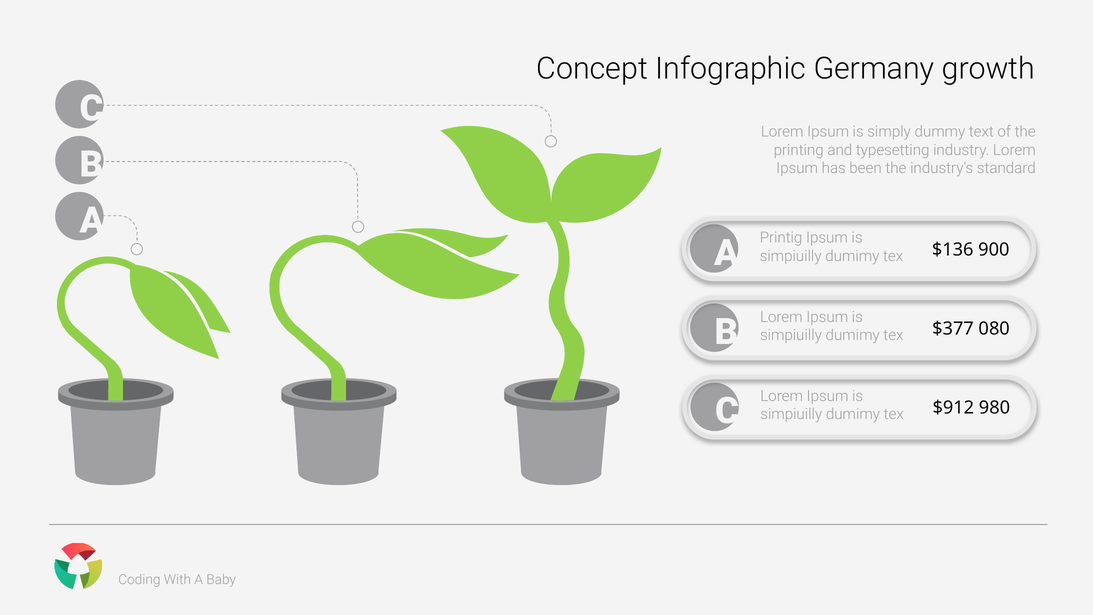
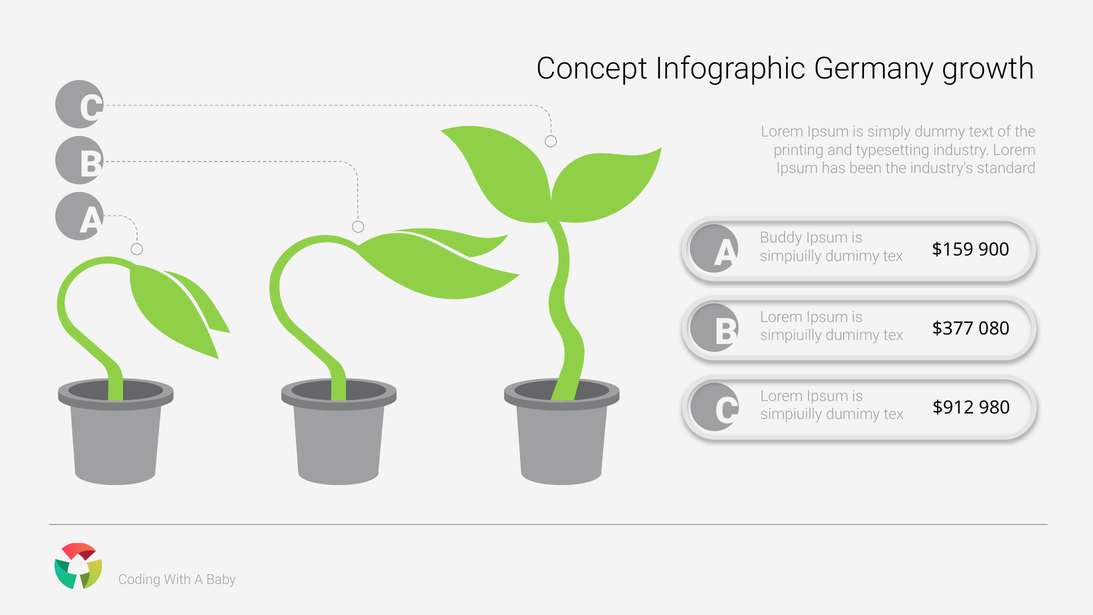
Printig: Printig -> Buddy
$136: $136 -> $159
